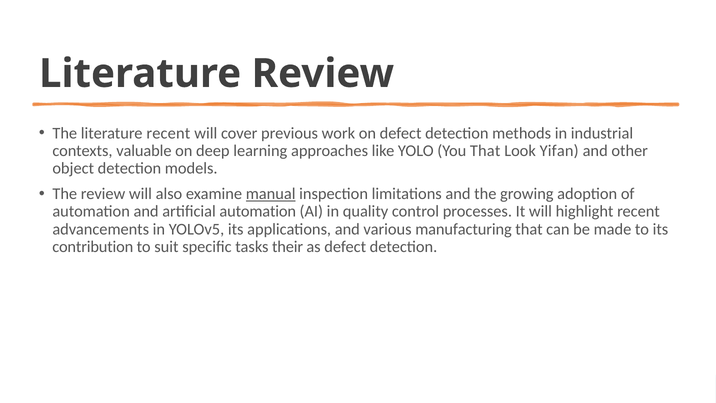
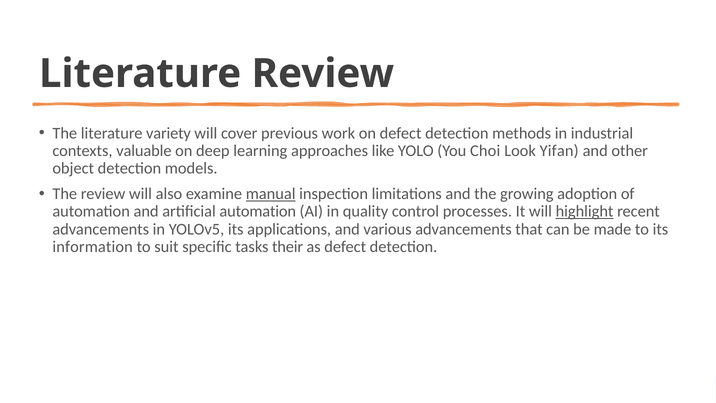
literature recent: recent -> variety
You That: That -> Choi
highlight underline: none -> present
various manufacturing: manufacturing -> advancements
contribution: contribution -> information
